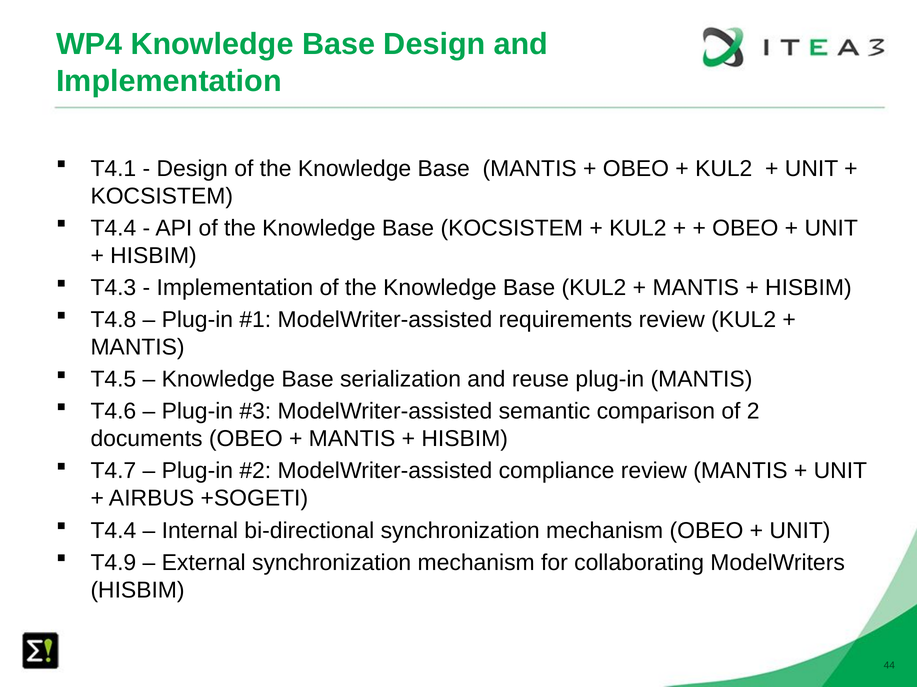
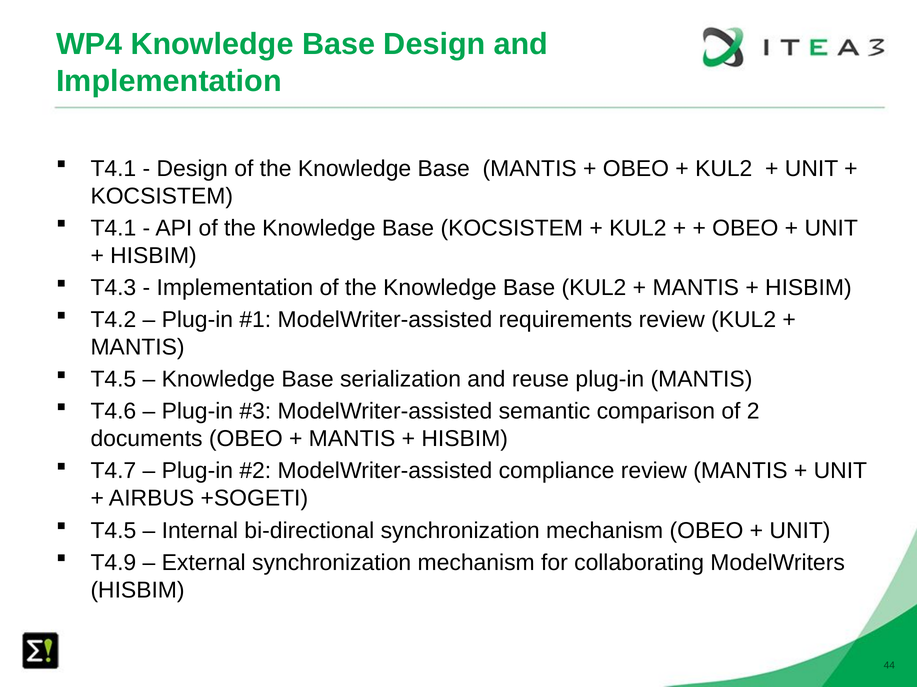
T4.4 at (113, 228): T4.4 -> T4.1
T4.8: T4.8 -> T4.2
T4.4 at (113, 531): T4.4 -> T4.5
